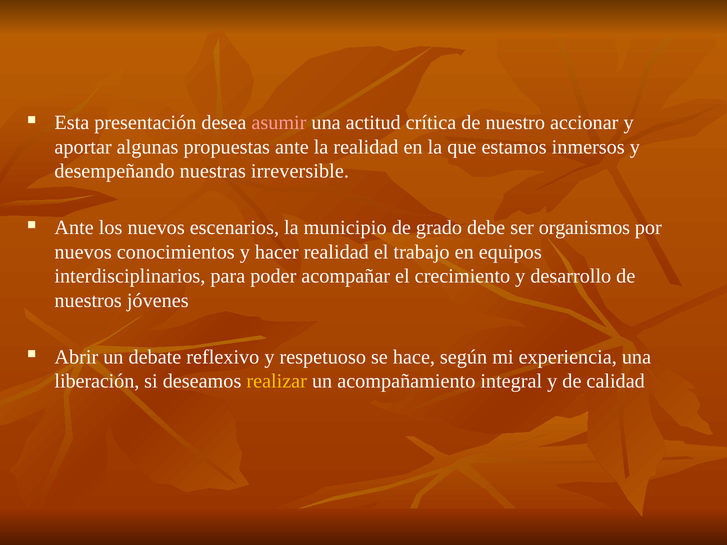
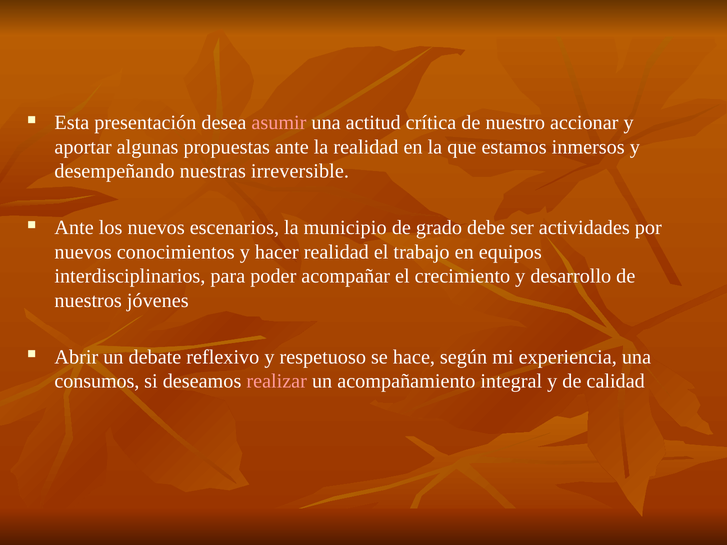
organismos: organismos -> actividades
liberación: liberación -> consumos
realizar colour: yellow -> pink
